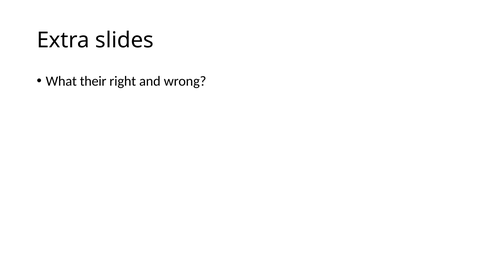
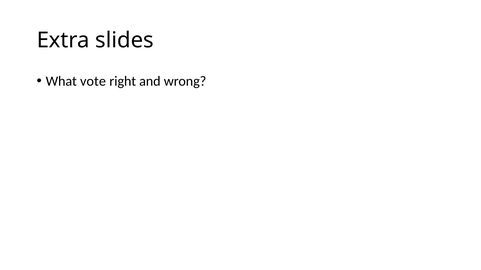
their: their -> vote
